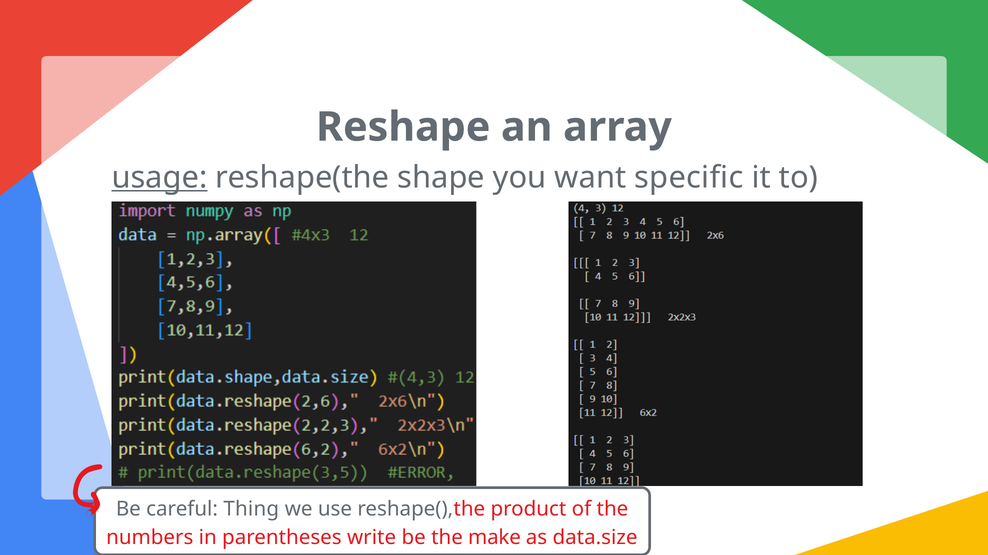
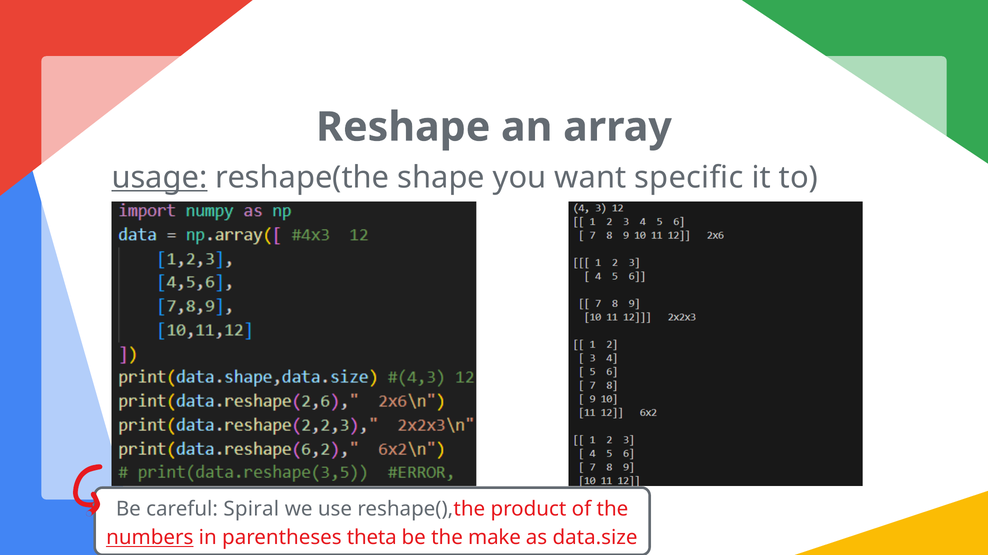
Thing: Thing -> Spiral
numbers underline: none -> present
write: write -> theta
